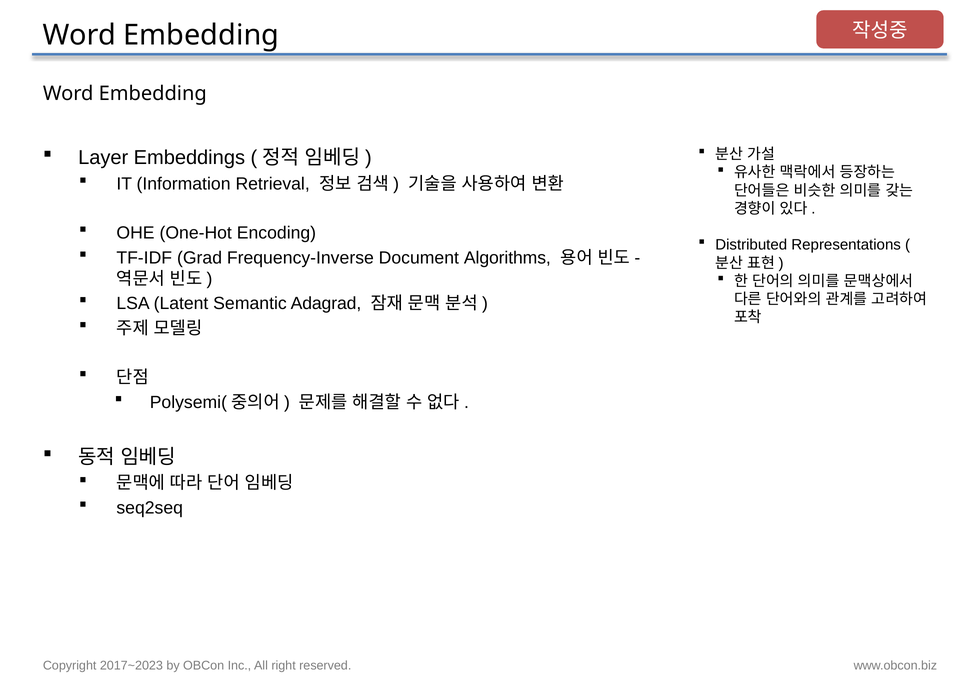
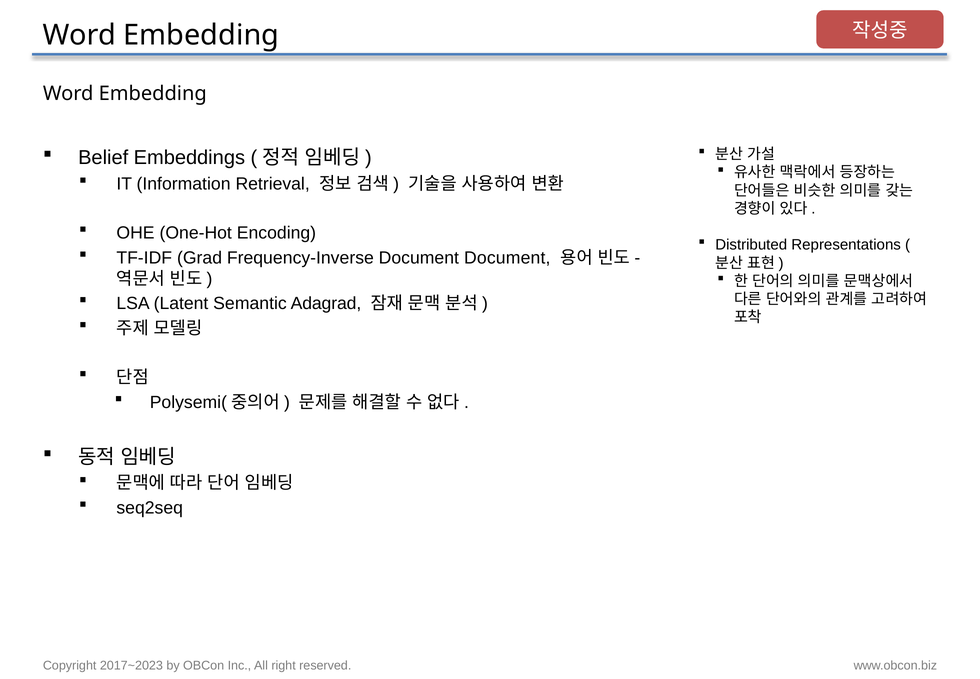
Layer: Layer -> Belief
Document Algorithms: Algorithms -> Document
